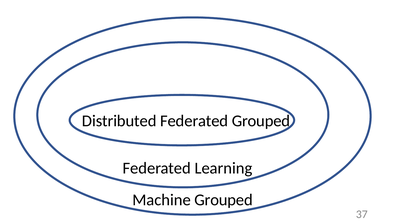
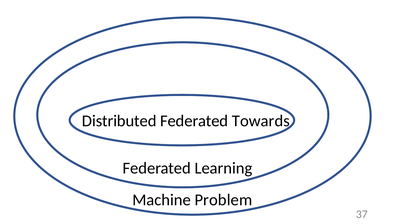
Federated Grouped: Grouped -> Towards
Machine Grouped: Grouped -> Problem
